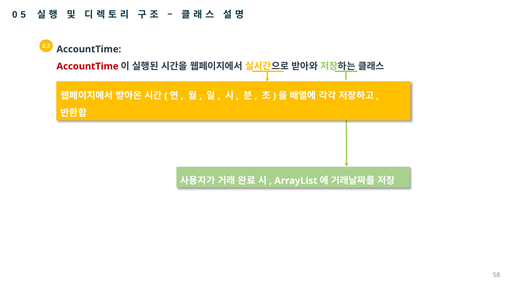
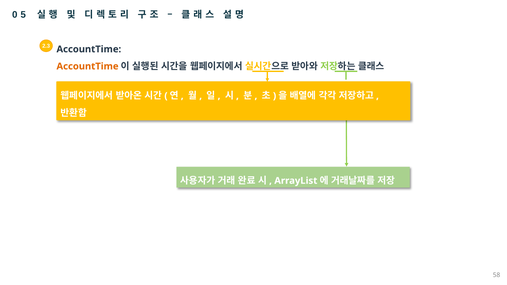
AccountTime at (88, 66) colour: red -> orange
